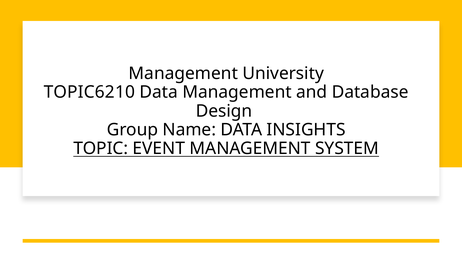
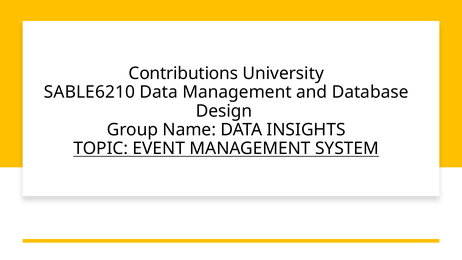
Management at (183, 73): Management -> Contributions
TOPIC6210: TOPIC6210 -> SABLE6210
